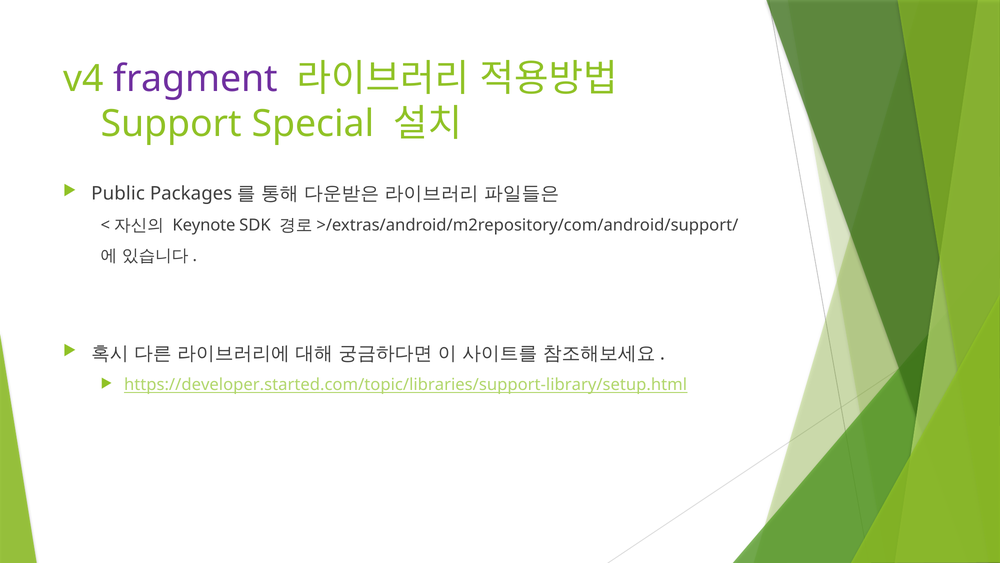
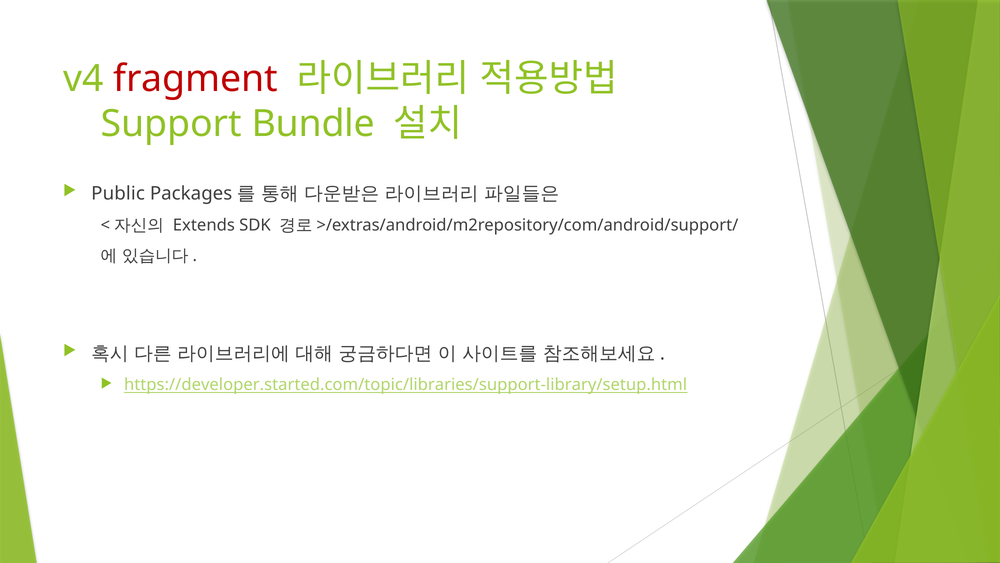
fragment colour: purple -> red
Special: Special -> Bundle
Keynote: Keynote -> Extends
